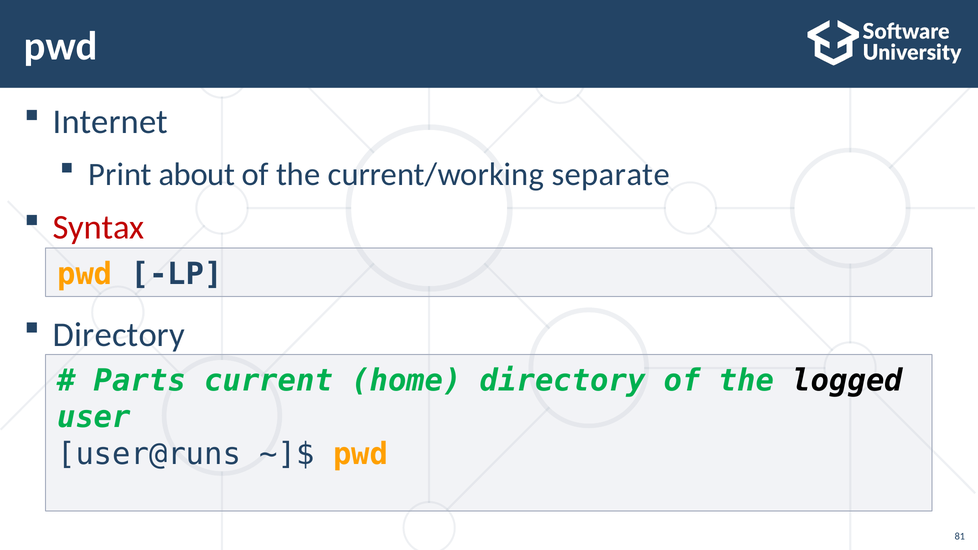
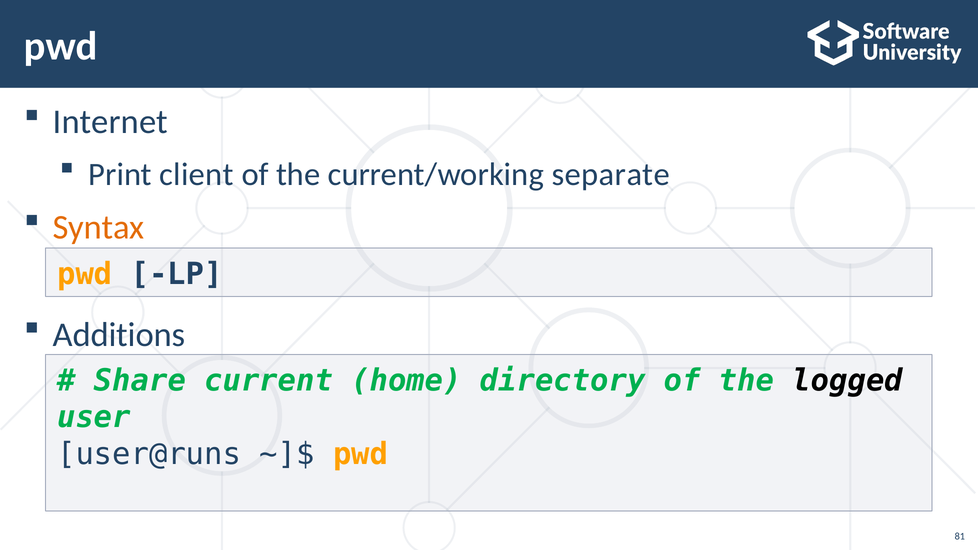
about: about -> client
Syntax colour: red -> orange
Directory at (119, 335): Directory -> Additions
Parts: Parts -> Share
